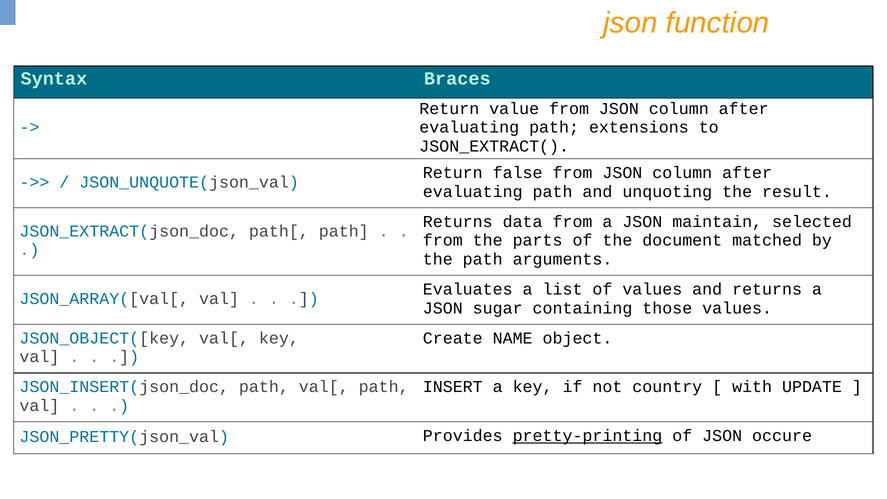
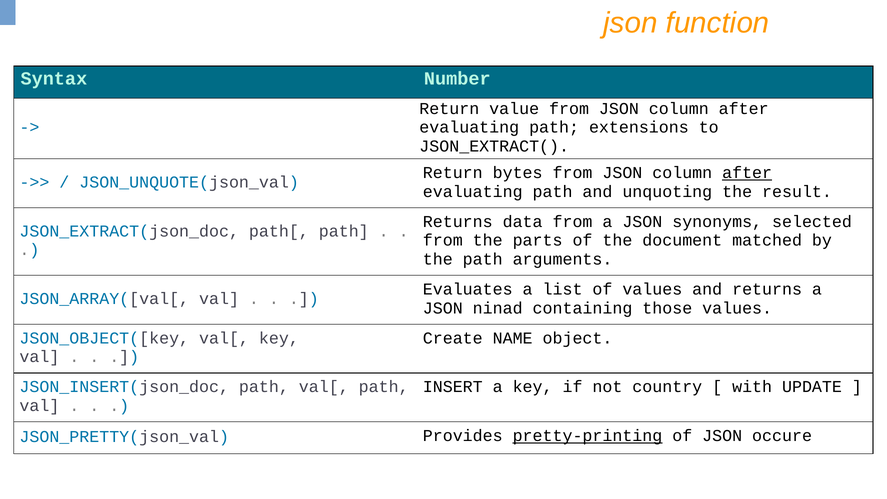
Braces: Braces -> Number
false: false -> bytes
after at (747, 173) underline: none -> present
maintain: maintain -> synonyms
sugar: sugar -> ninad
